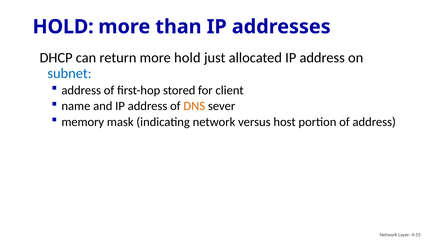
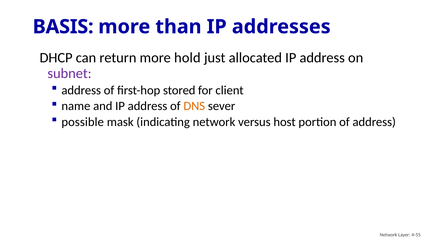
HOLD at (63, 27): HOLD -> BASIS
subnet colour: blue -> purple
memory: memory -> possible
